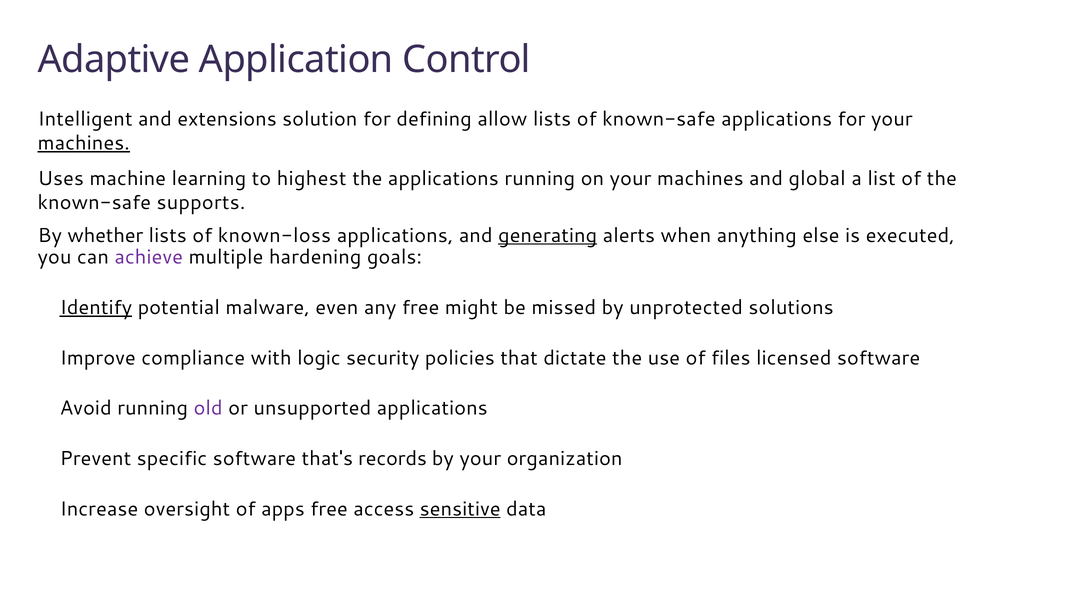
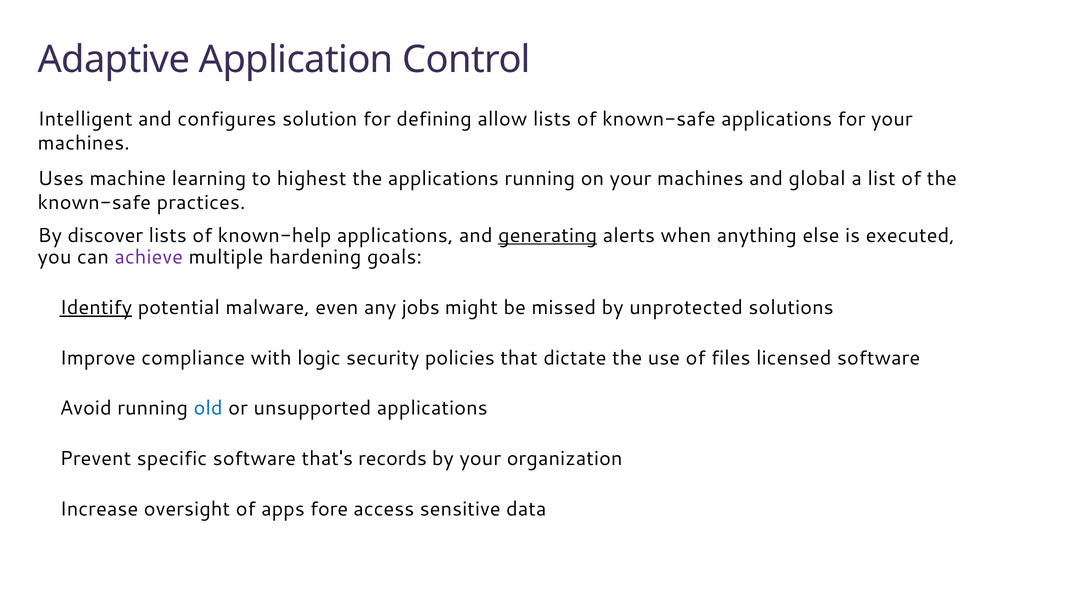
extensions: extensions -> configures
machines at (84, 143) underline: present -> none
supports: supports -> practices
whether: whether -> discover
known-loss: known-loss -> known-help
any free: free -> jobs
old colour: purple -> blue
apps free: free -> fore
sensitive underline: present -> none
